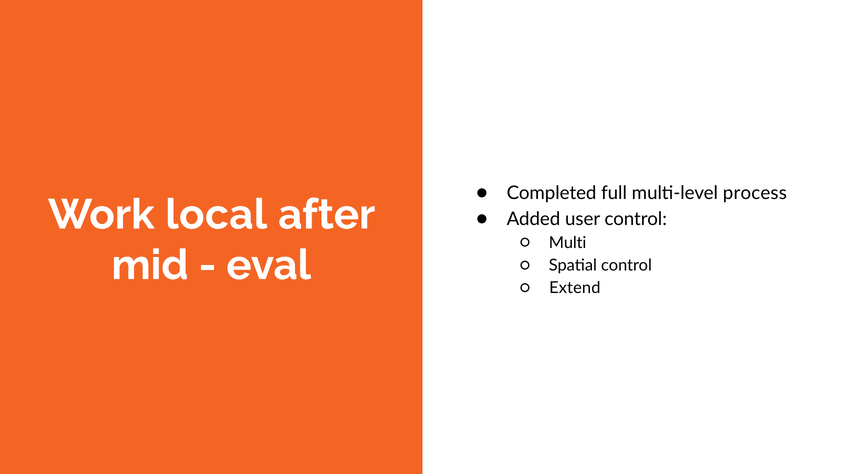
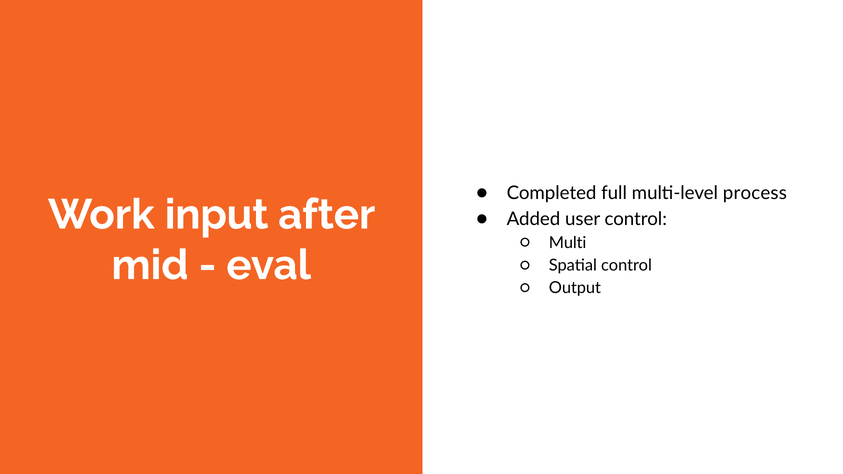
local: local -> input
Extend: Extend -> Output
